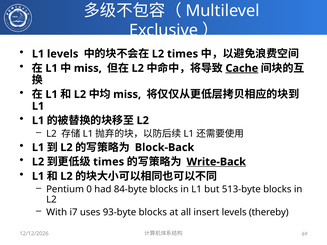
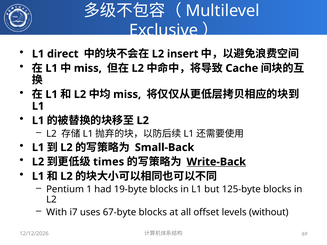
L1 levels: levels -> direct
L2 times: times -> insert
Cache underline: present -> none
Block-Back: Block-Back -> Small-Back
0: 0 -> 1
84-byte: 84-byte -> 19-byte
513-byte: 513-byte -> 125-byte
93-byte: 93-byte -> 67-byte
insert: insert -> offset
thereby: thereby -> without
